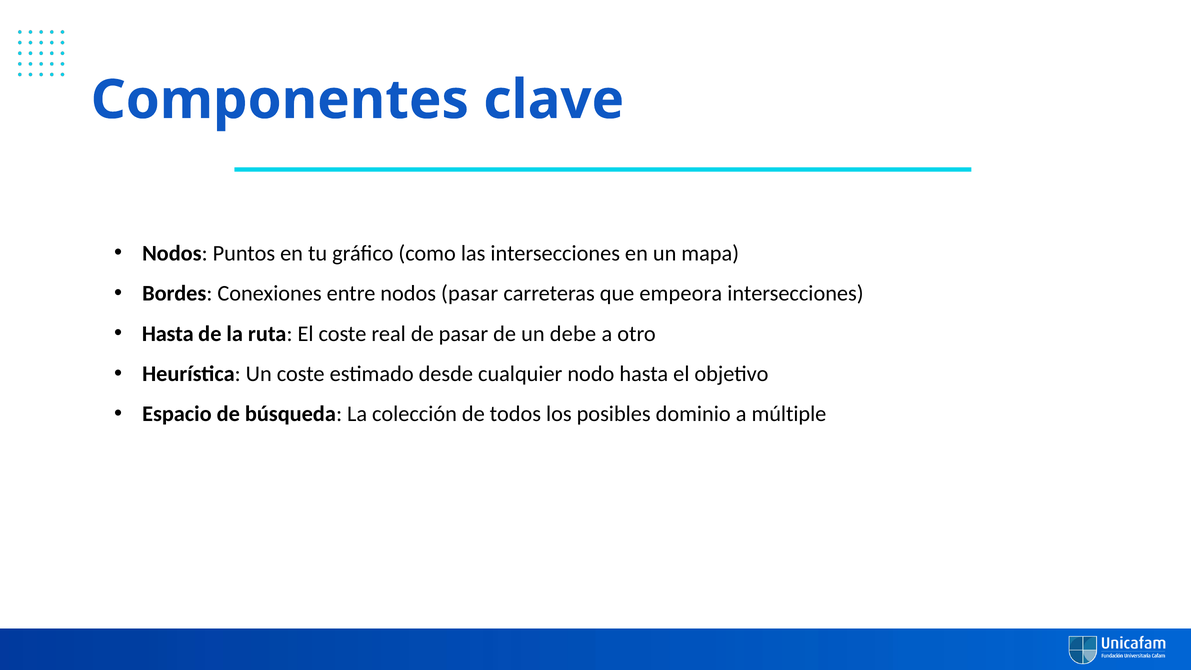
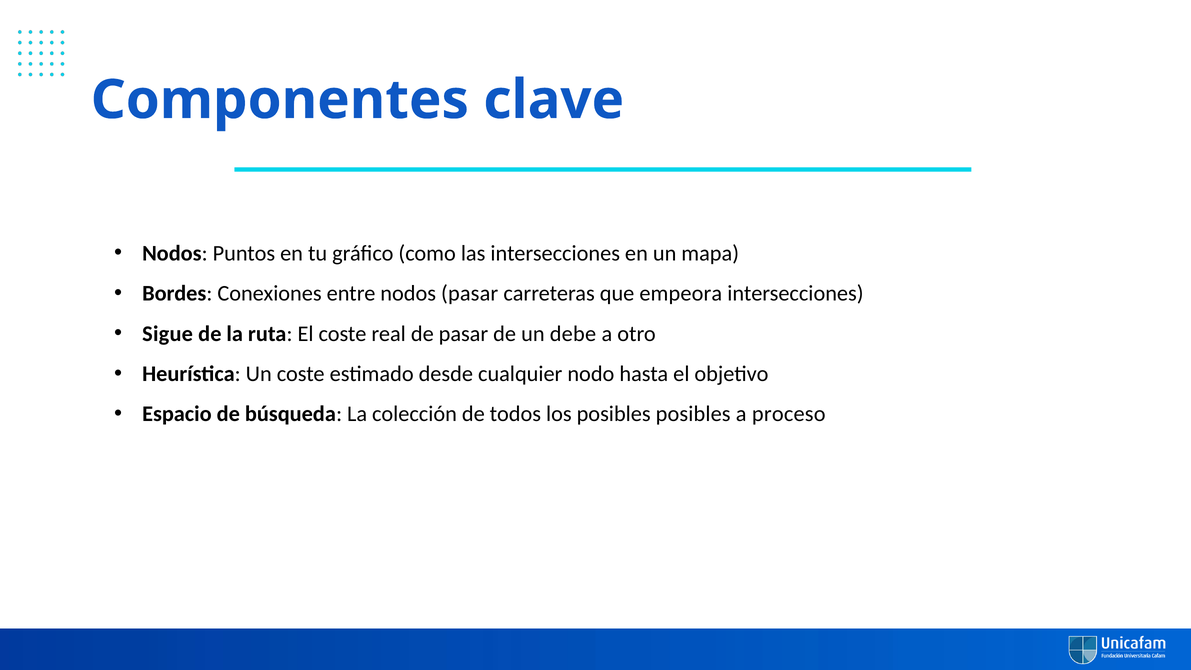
Hasta at (168, 334): Hasta -> Sigue
posibles dominio: dominio -> posibles
múltiple: múltiple -> proceso
